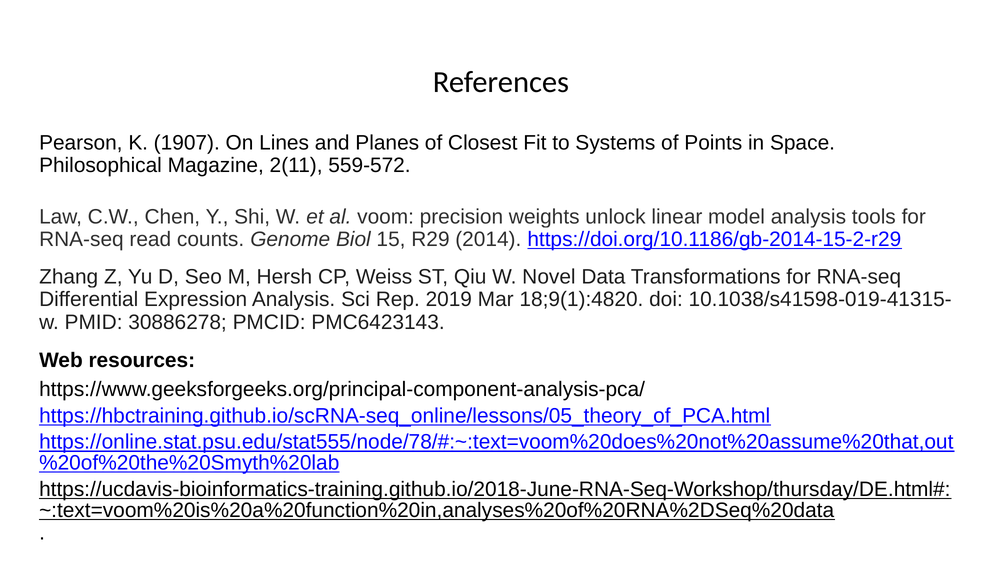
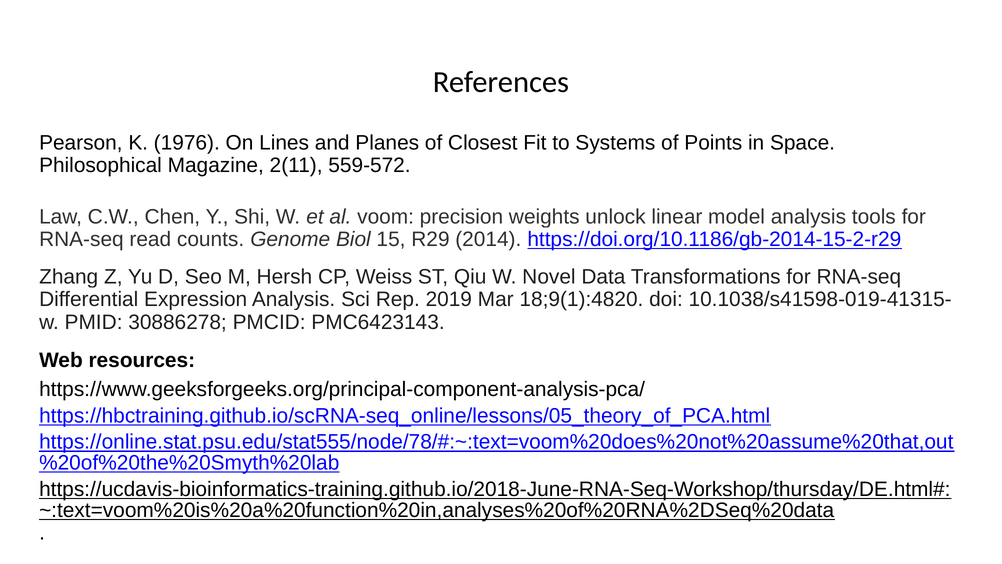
1907: 1907 -> 1976
